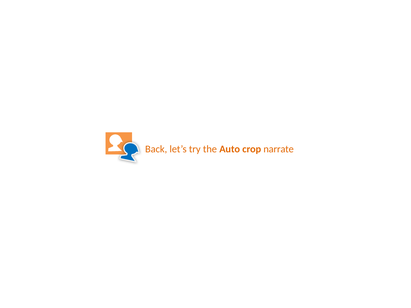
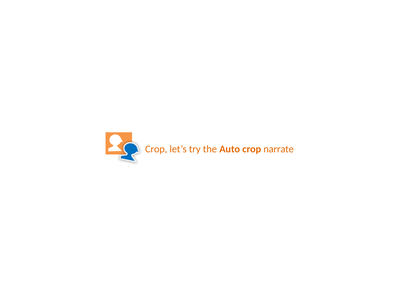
Back at (156, 149): Back -> Crop
